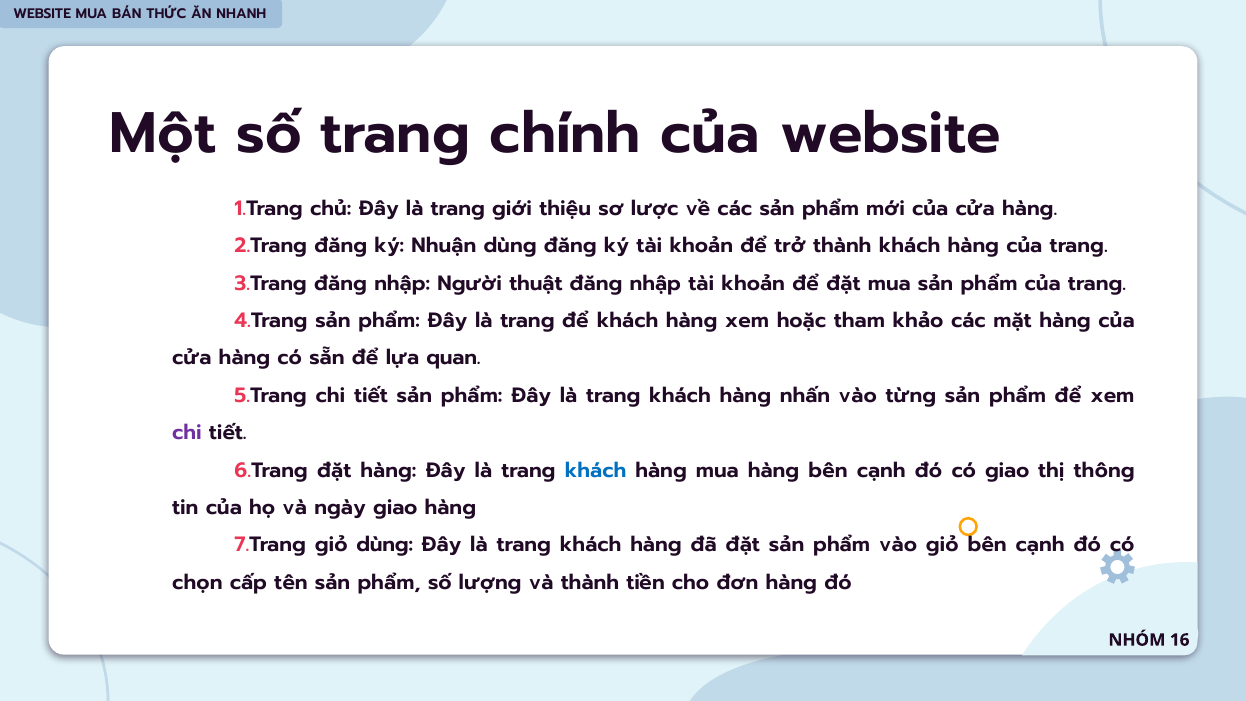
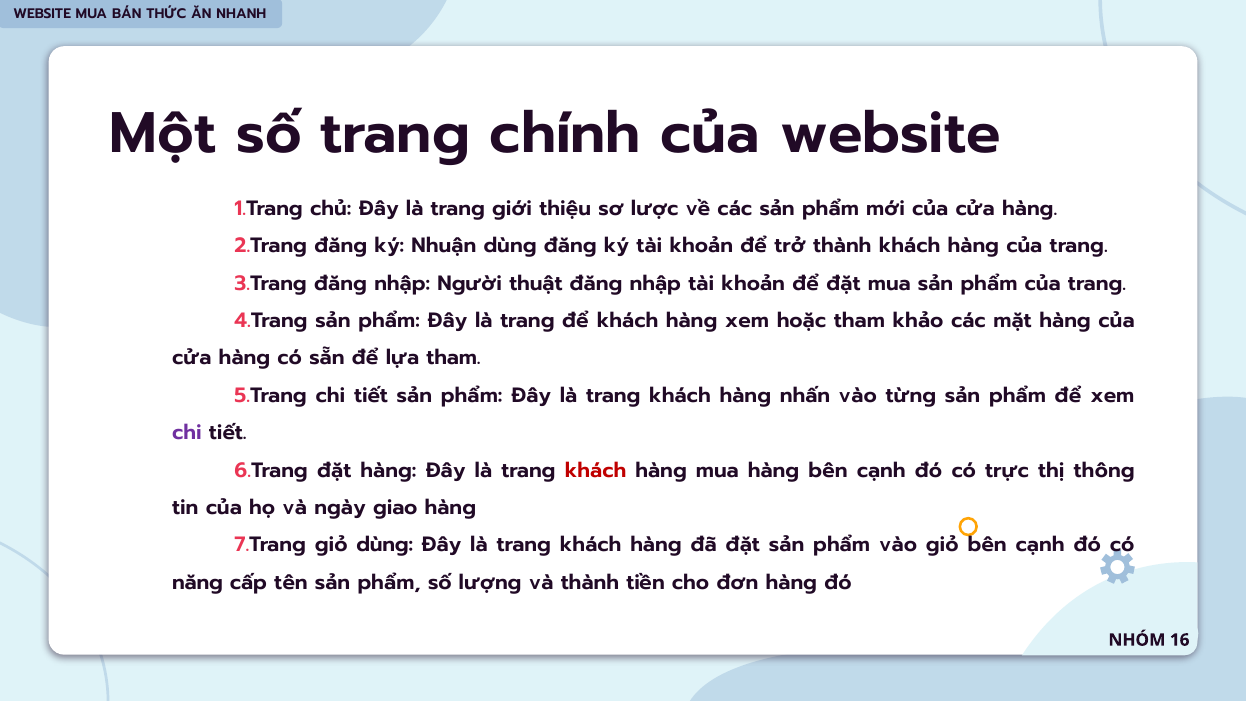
lựa quan: quan -> tham
khách at (596, 470) colour: blue -> red
có giao: giao -> trực
chọn: chọn -> năng
